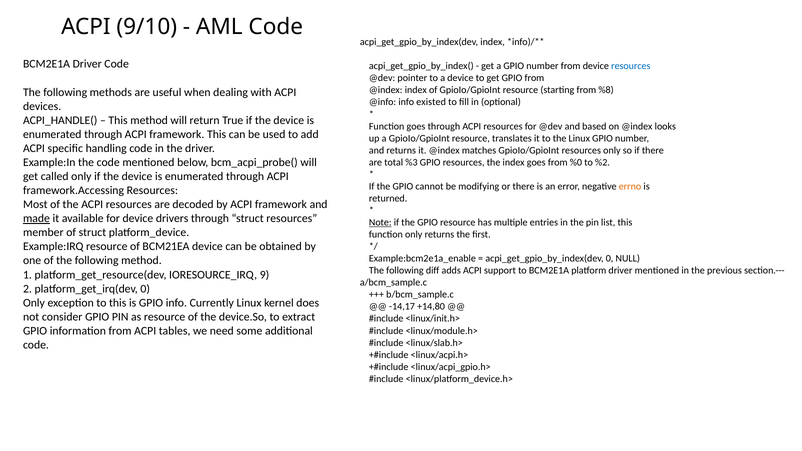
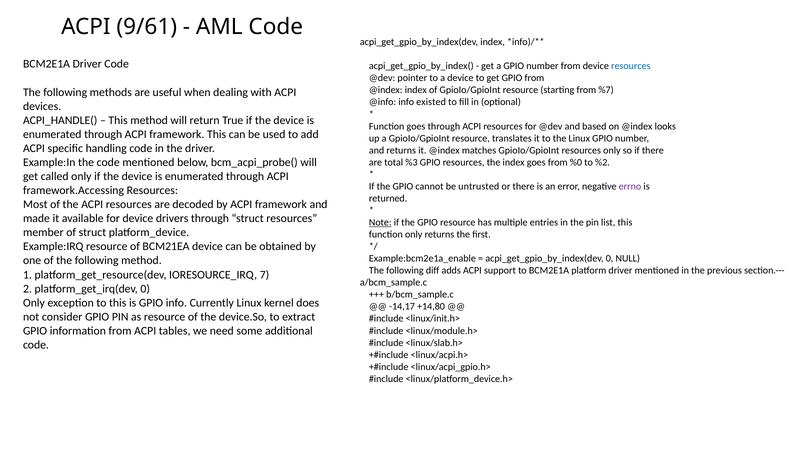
9/10: 9/10 -> 9/61
%8: %8 -> %7
modifying: modifying -> untrusted
errno colour: orange -> purple
made underline: present -> none
9: 9 -> 7
